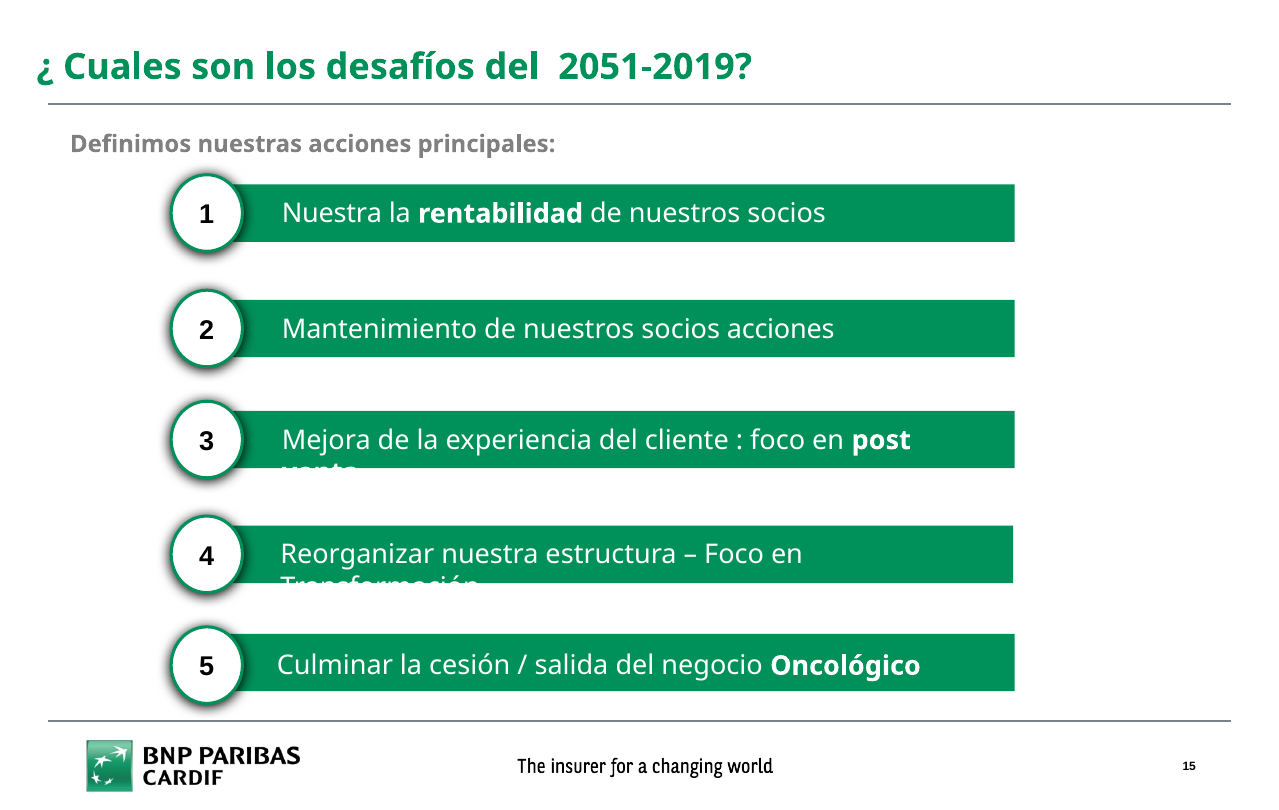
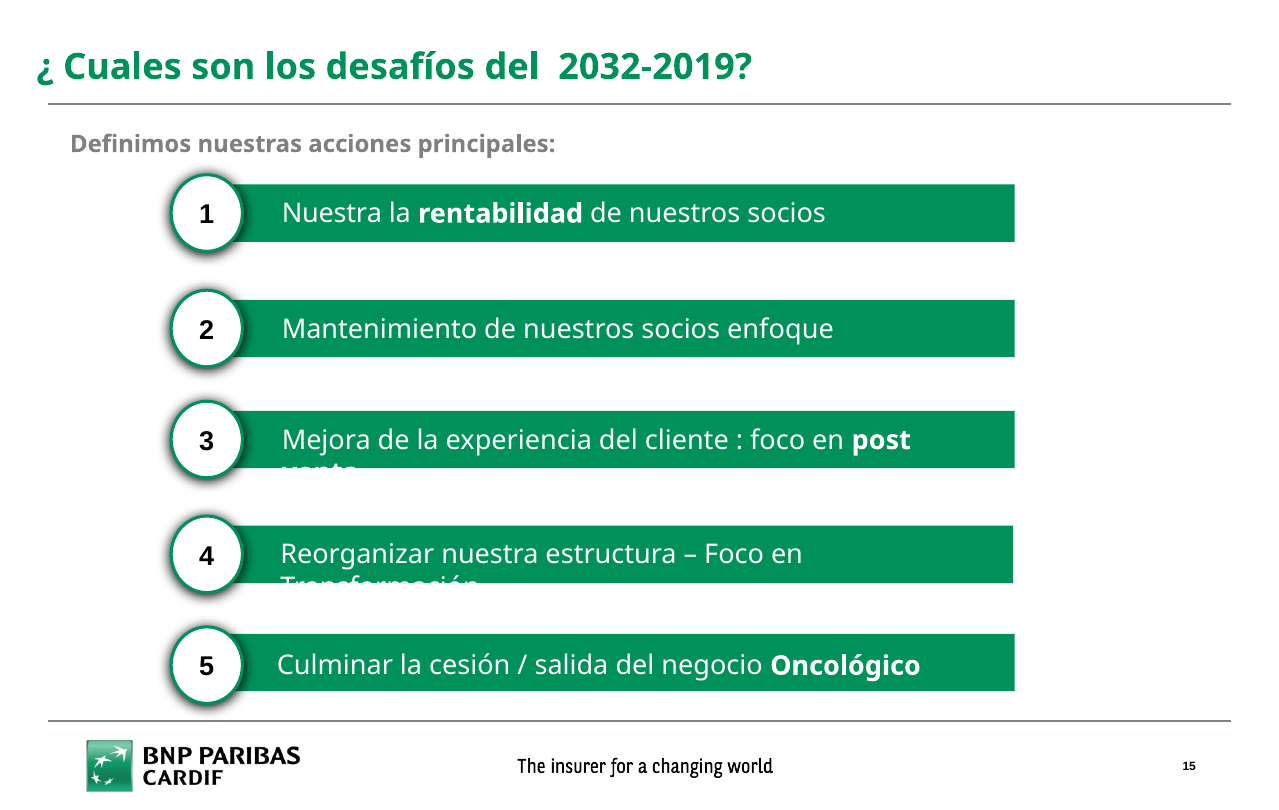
2051-2019: 2051-2019 -> 2032-2019
socios acciones: acciones -> enfoque
